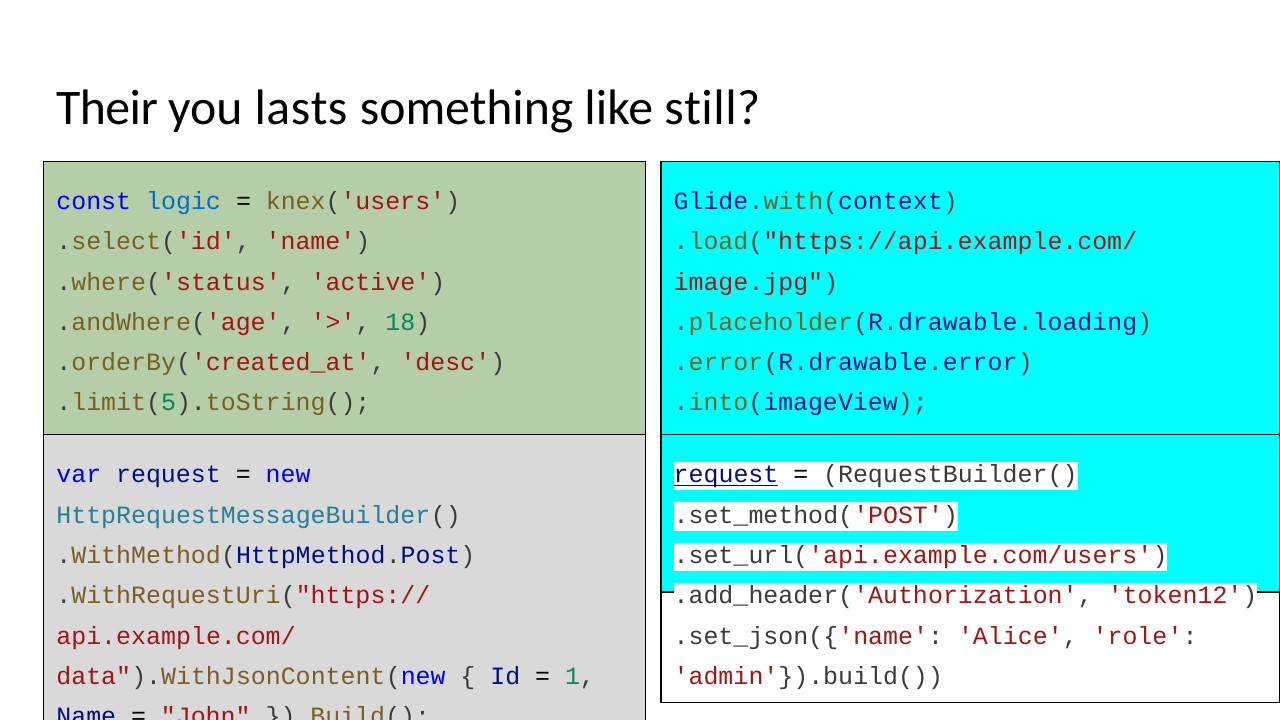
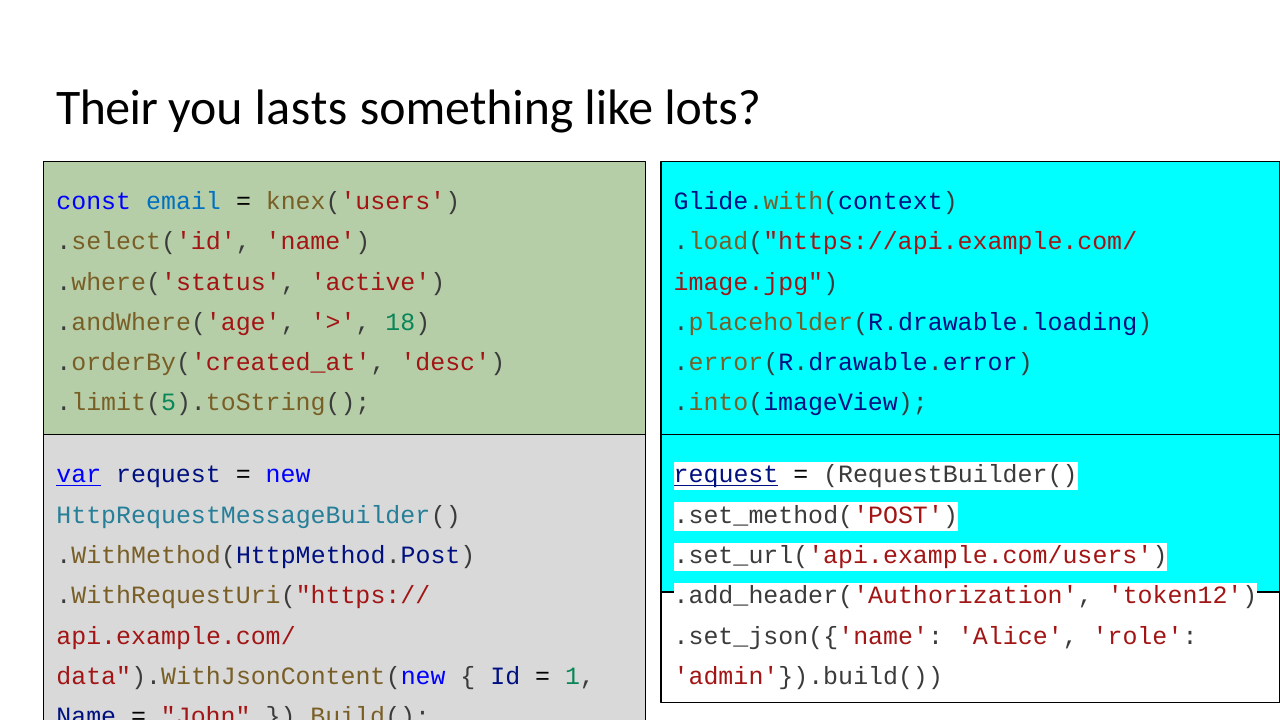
still: still -> lots
logic: logic -> email
var underline: none -> present
